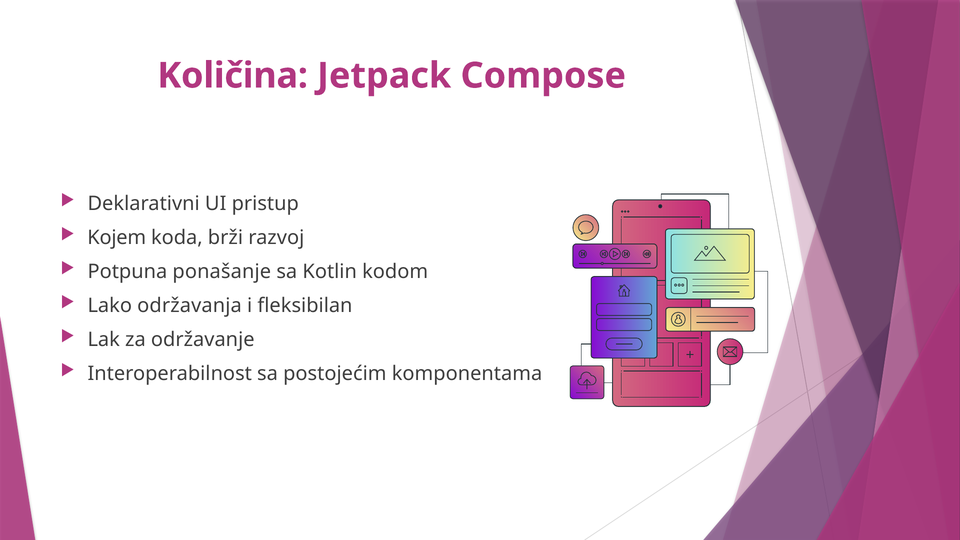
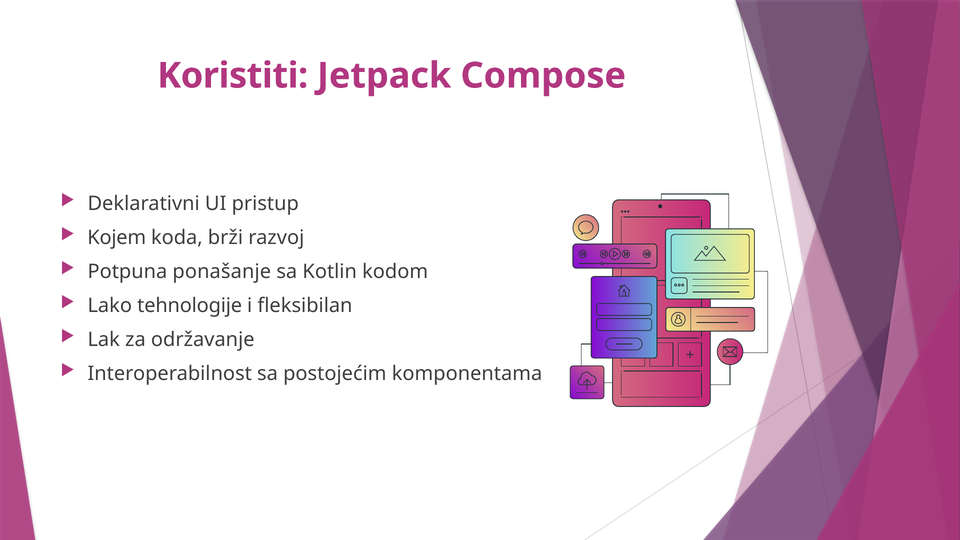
Količina: Količina -> Koristiti
održavanja: održavanja -> tehnologije
